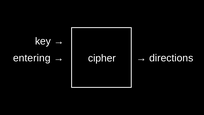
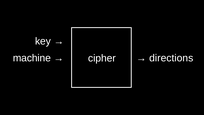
entering: entering -> machine
